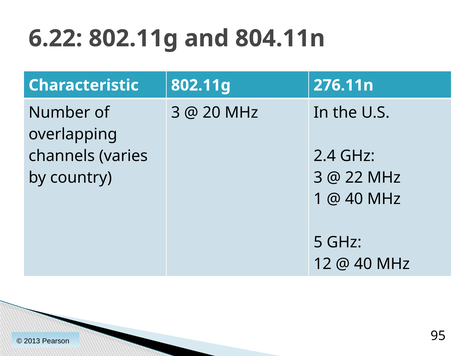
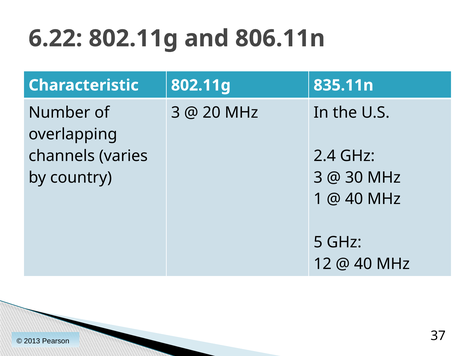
804.11n: 804.11n -> 806.11n
276.11n: 276.11n -> 835.11n
22: 22 -> 30
95: 95 -> 37
